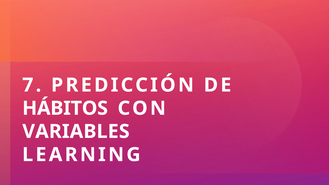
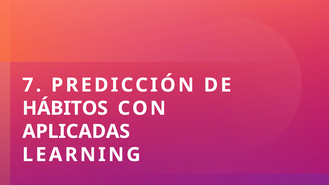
VARIABLES: VARIABLES -> APLICADAS
